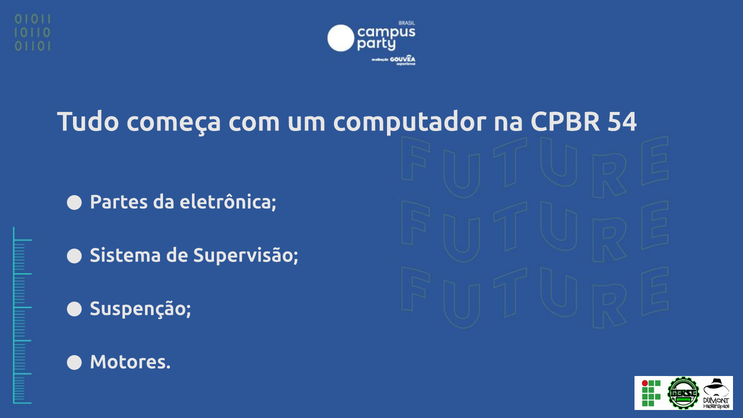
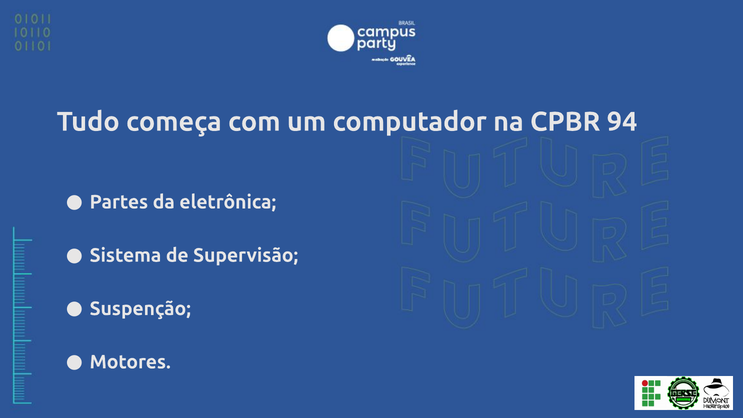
54: 54 -> 94
